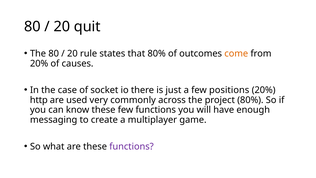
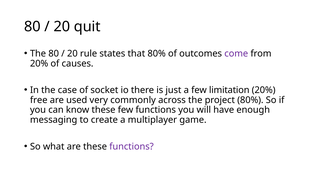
come colour: orange -> purple
positions: positions -> limitation
http: http -> free
